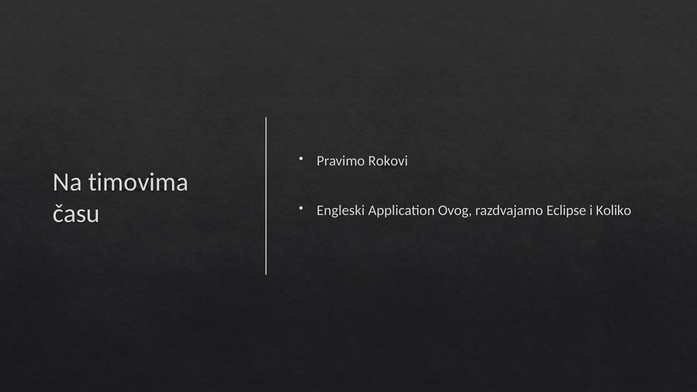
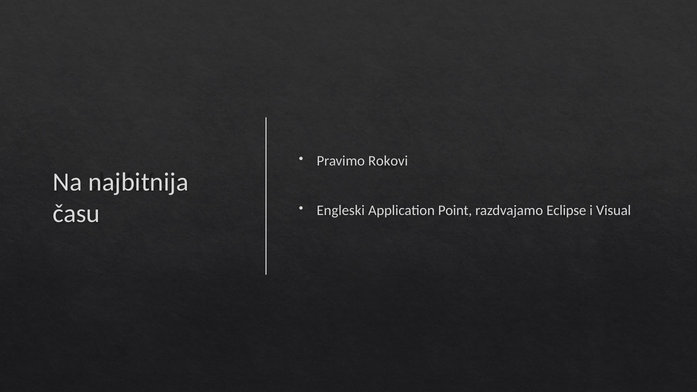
timovima: timovima -> najbitnija
Ovog: Ovog -> Point
Koliko: Koliko -> Visual
